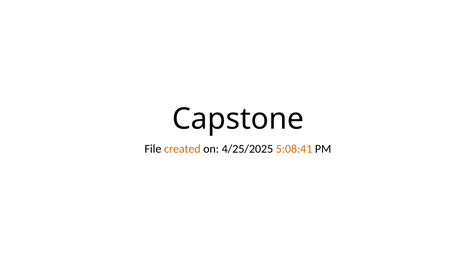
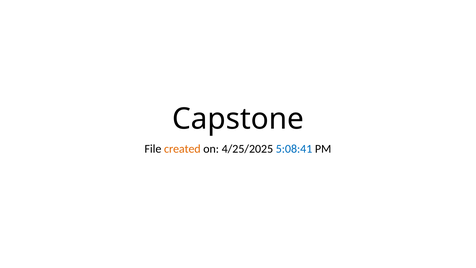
5:08:41 colour: orange -> blue
